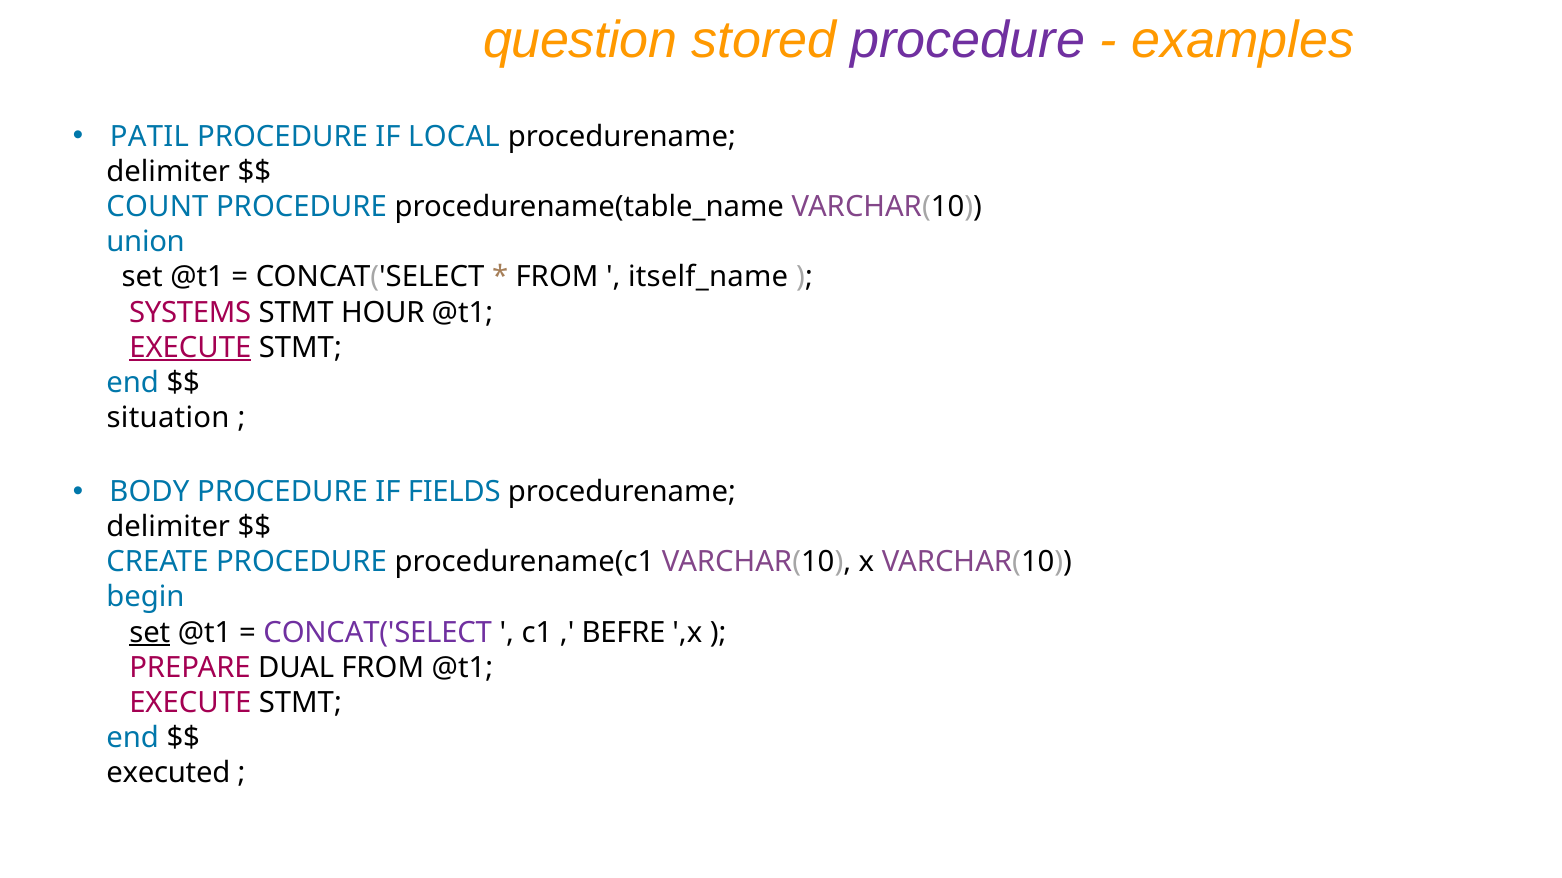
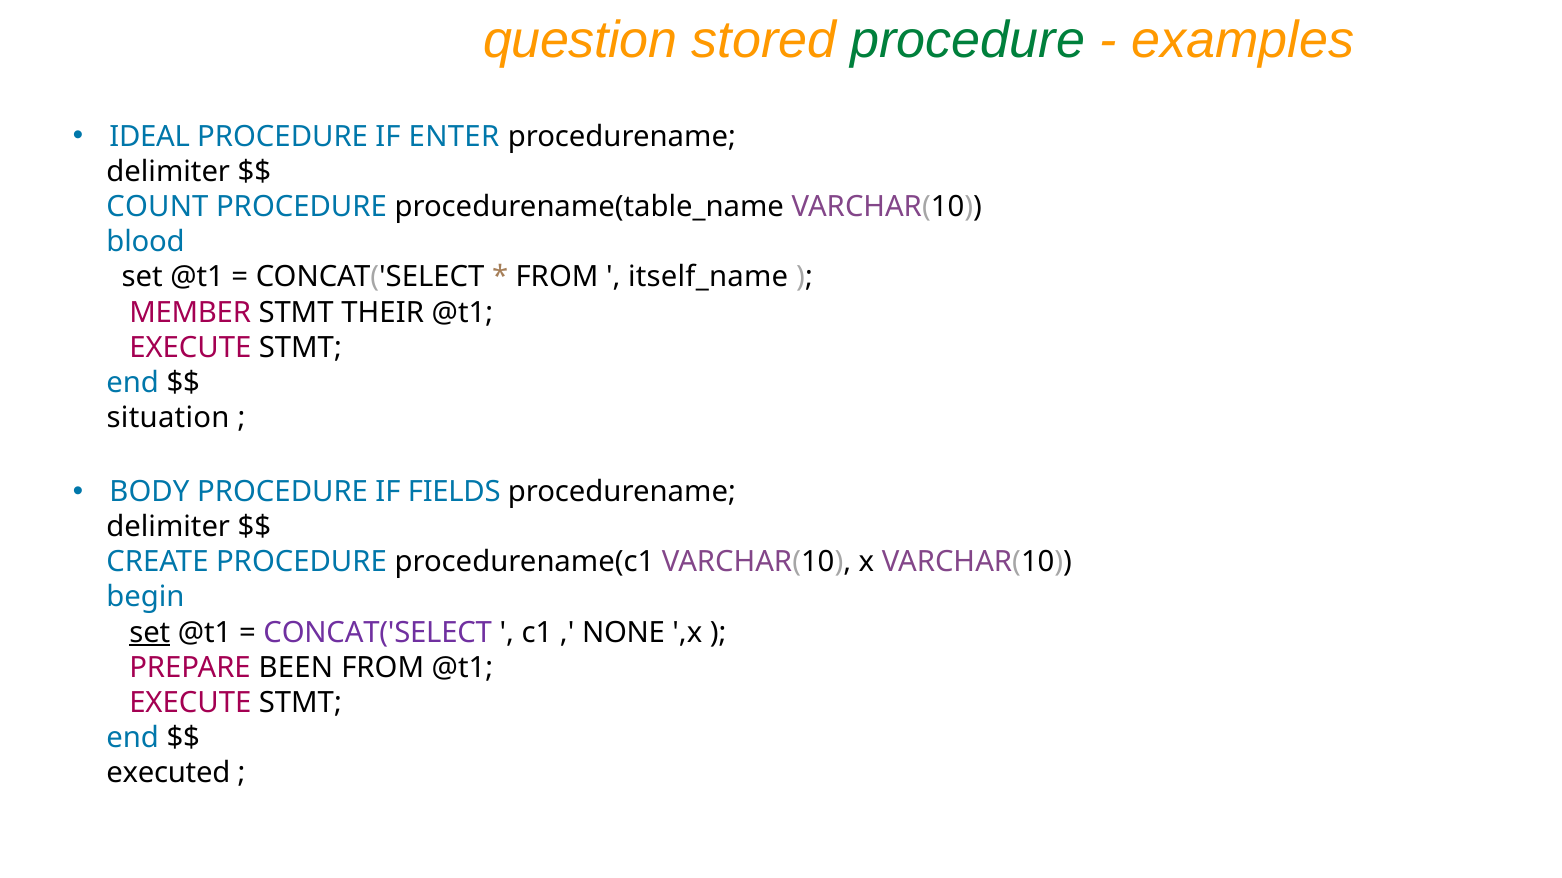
procedure at (968, 41) colour: purple -> green
PATIL: PATIL -> IDEAL
LOCAL: LOCAL -> ENTER
union: union -> blood
SYSTEMS: SYSTEMS -> MEMBER
HOUR: HOUR -> THEIR
EXECUTE at (190, 348) underline: present -> none
BEFRE: BEFRE -> NONE
DUAL: DUAL -> BEEN
